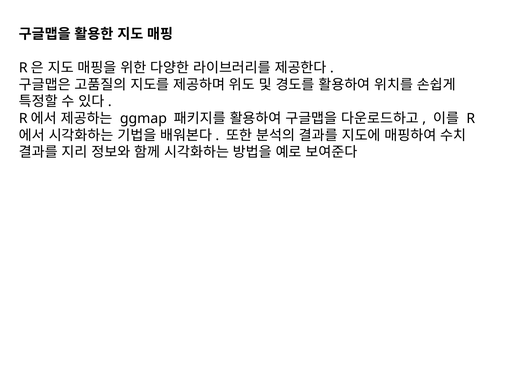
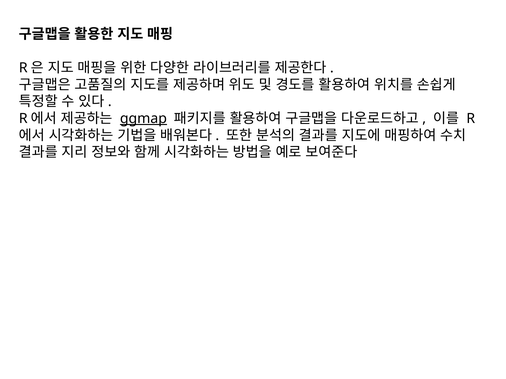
ggmap underline: none -> present
